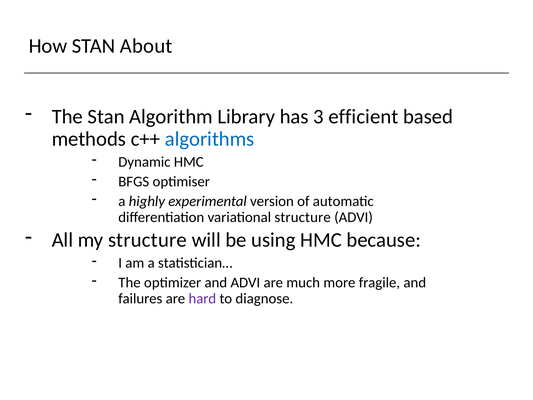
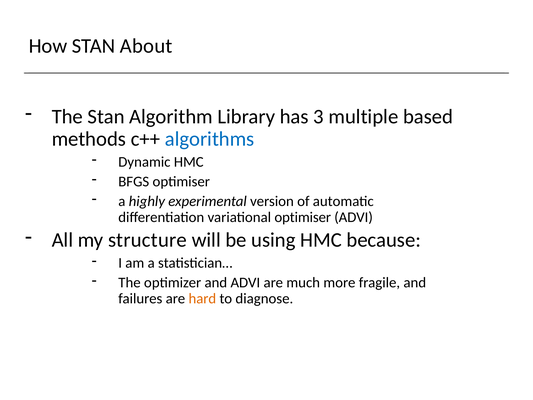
efficient: efficient -> multiple
variational structure: structure -> optimiser
hard colour: purple -> orange
